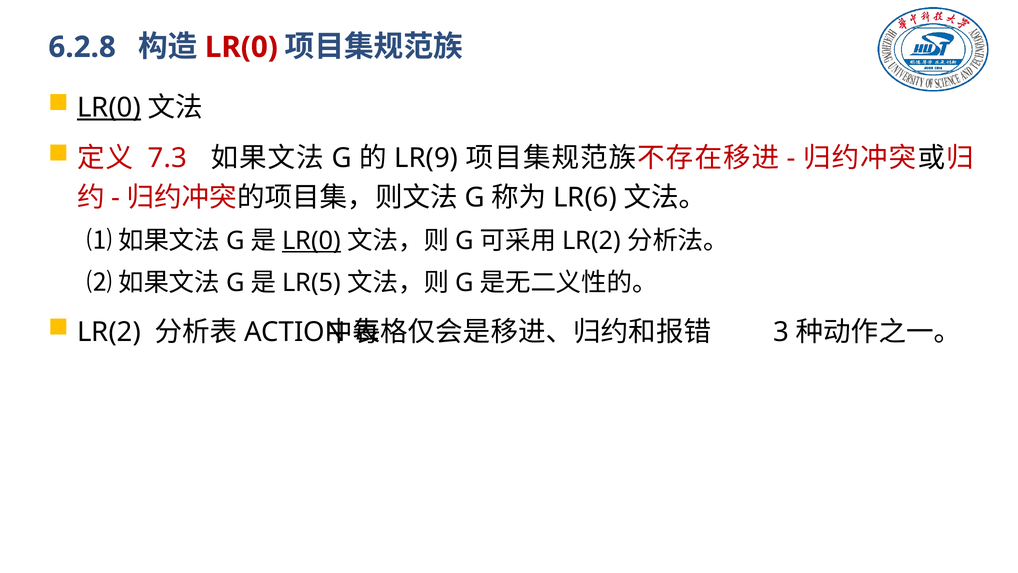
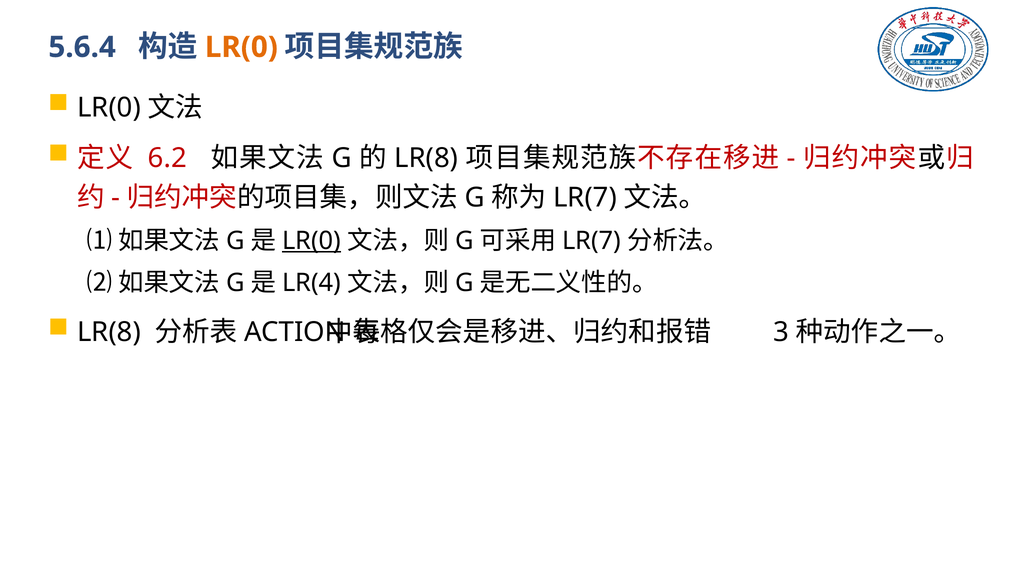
6.2.8: 6.2.8 -> 5.6.4
LR(0 at (241, 47) colour: red -> orange
LR(0 at (109, 108) underline: present -> none
7.3: 7.3 -> 6.2
LR(9 at (426, 158): LR(9 -> LR(8
LR(6 at (585, 198): LR(6 -> LR(7
LR(2 at (592, 241): LR(2 -> LR(7
LR(5: LR(5 -> LR(4
LR(2 at (109, 332): LR(2 -> LR(8
